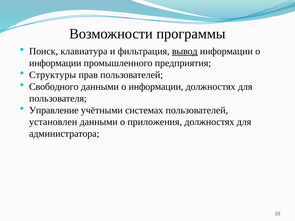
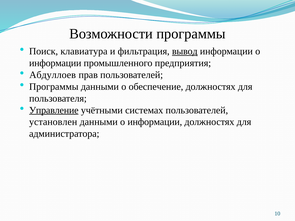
Структуры: Структуры -> Абдуллоев
Свободного at (54, 87): Свободного -> Программы
данными о информации: информации -> обеспечение
Управление underline: none -> present
данными о приложения: приложения -> информации
